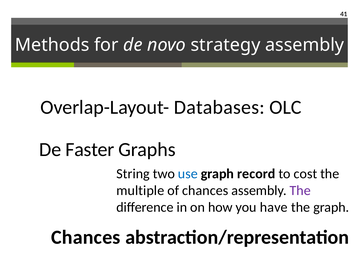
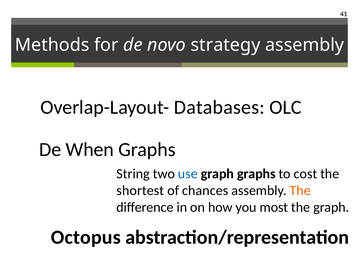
Faster: Faster -> When
graph record: record -> graphs
multiple: multiple -> shortest
The at (300, 191) colour: purple -> orange
have: have -> most
Chances at (86, 237): Chances -> Octopus
